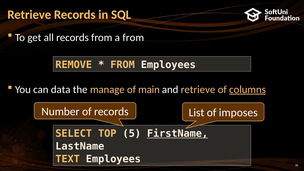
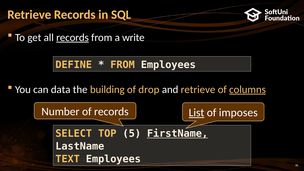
records at (73, 37) underline: none -> present
a from: from -> write
REMOVE: REMOVE -> DEFINE
manage: manage -> building
main: main -> drop
List underline: none -> present
